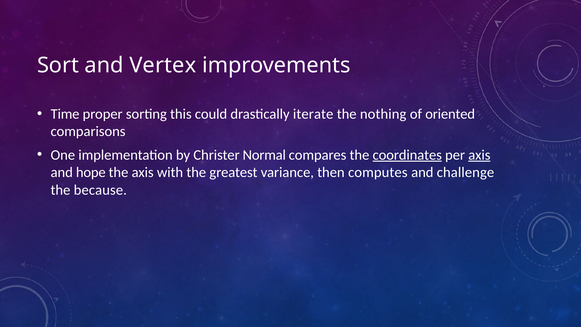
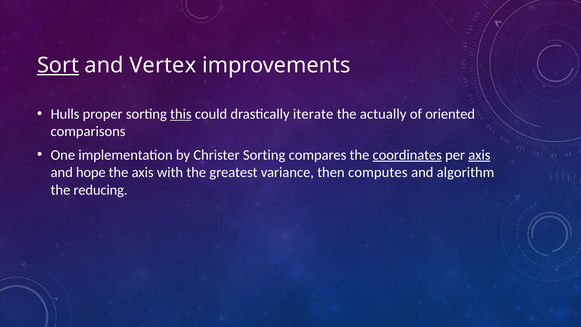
Sort underline: none -> present
Time: Time -> Hulls
this underline: none -> present
nothing: nothing -> actually
Christer Normal: Normal -> Sorting
challenge: challenge -> algorithm
because: because -> reducing
